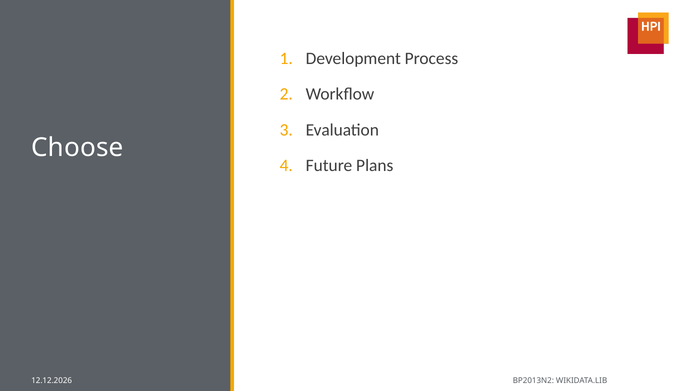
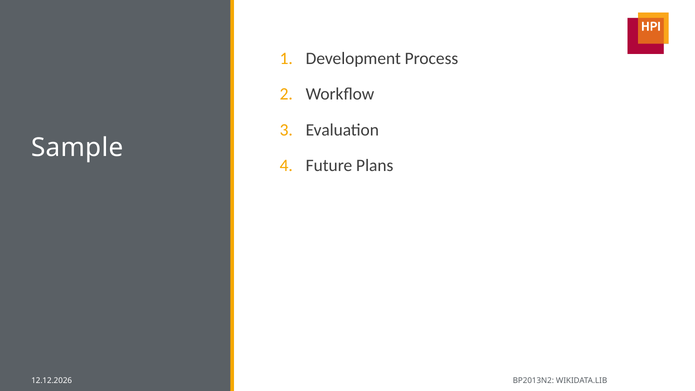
Choose: Choose -> Sample
